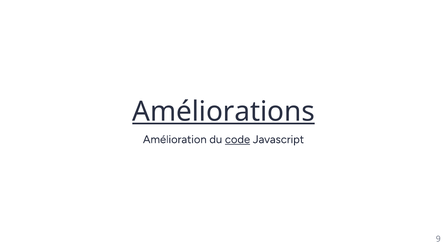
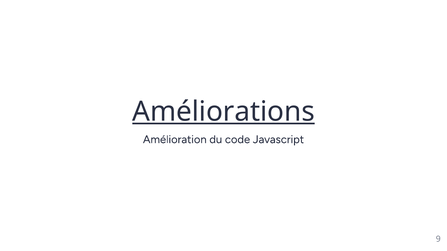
code underline: present -> none
